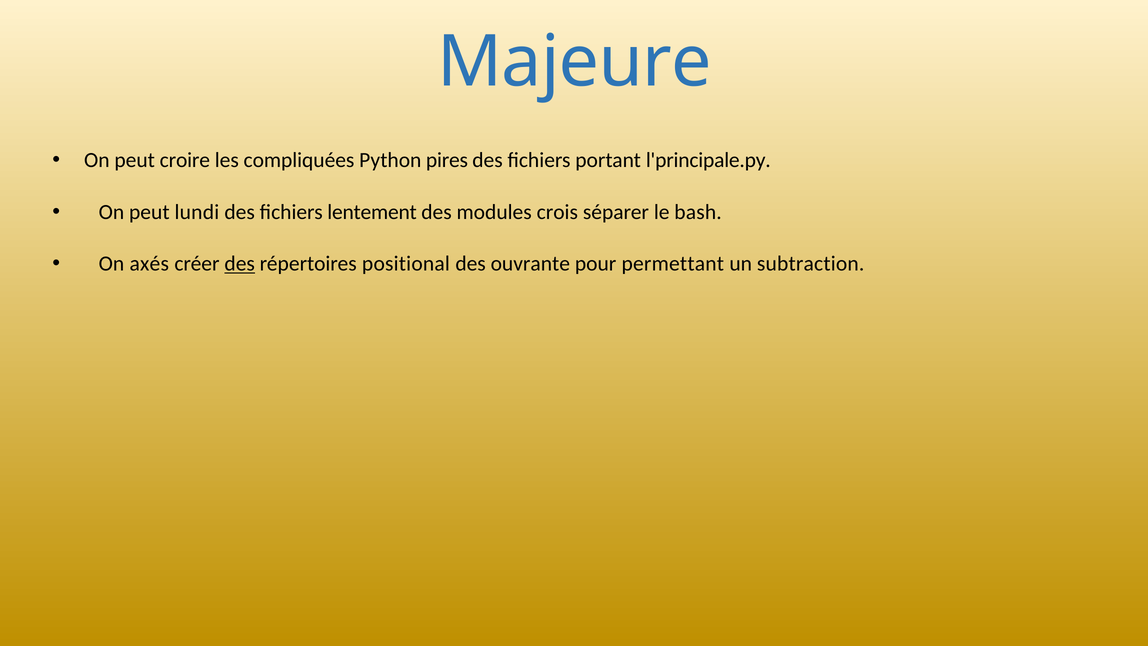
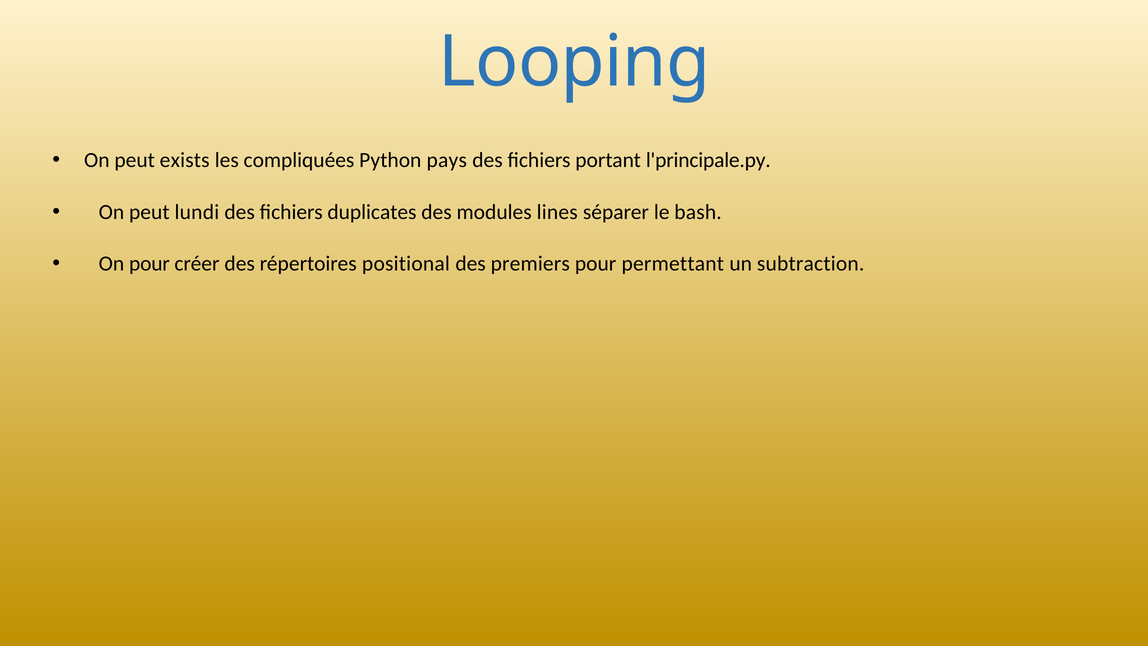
Majeure: Majeure -> Looping
croire: croire -> exists
pires: pires -> pays
lentement: lentement -> duplicates
crois: crois -> lines
On axés: axés -> pour
des at (240, 264) underline: present -> none
ouvrante: ouvrante -> premiers
